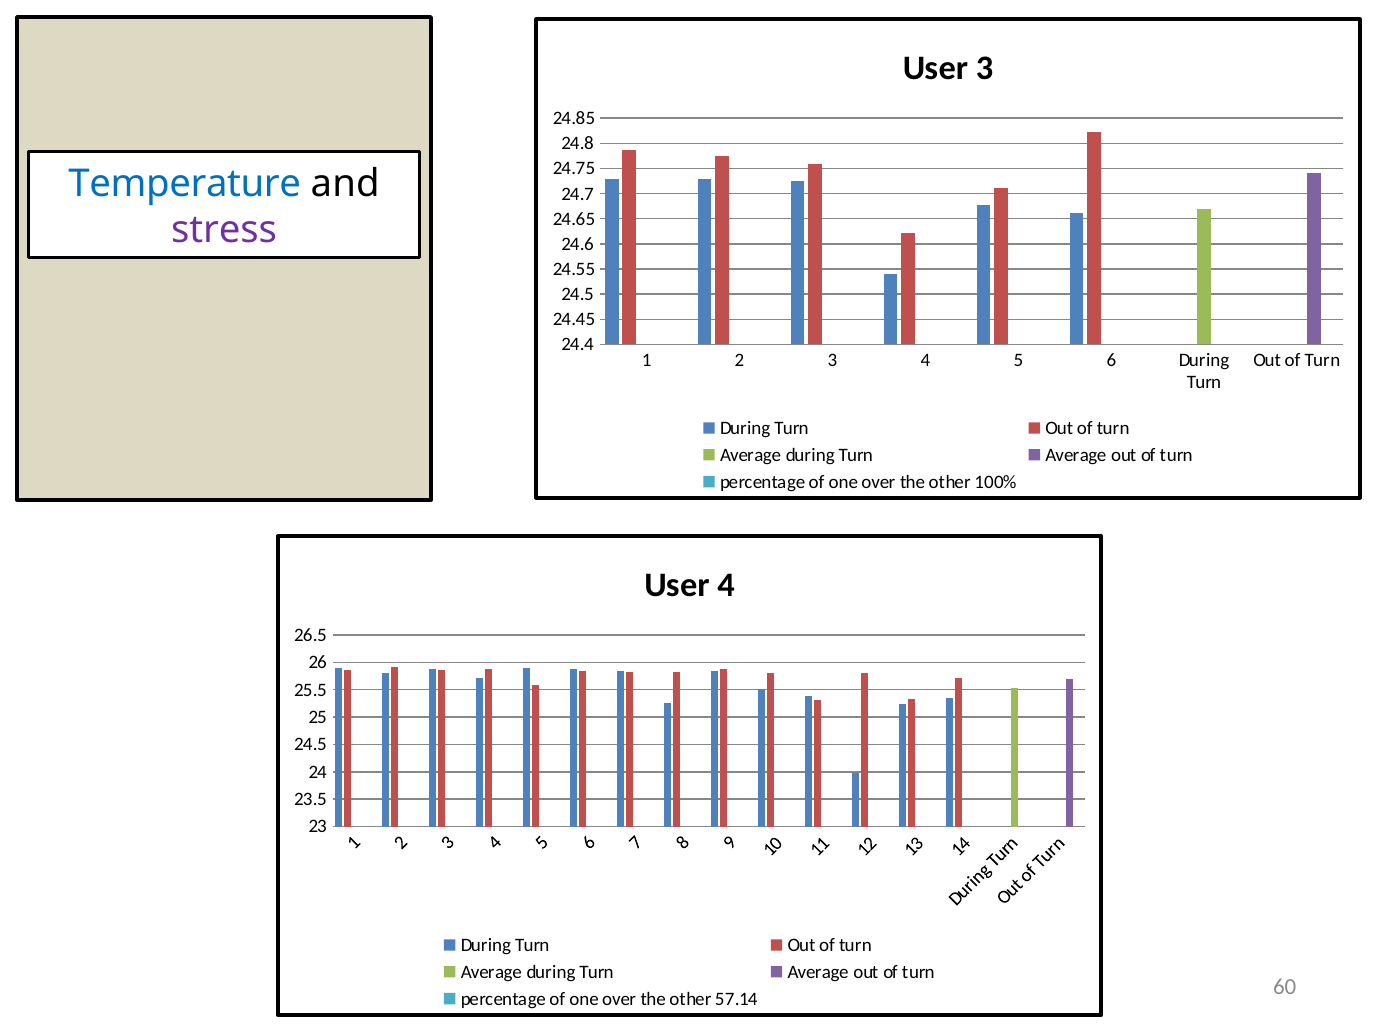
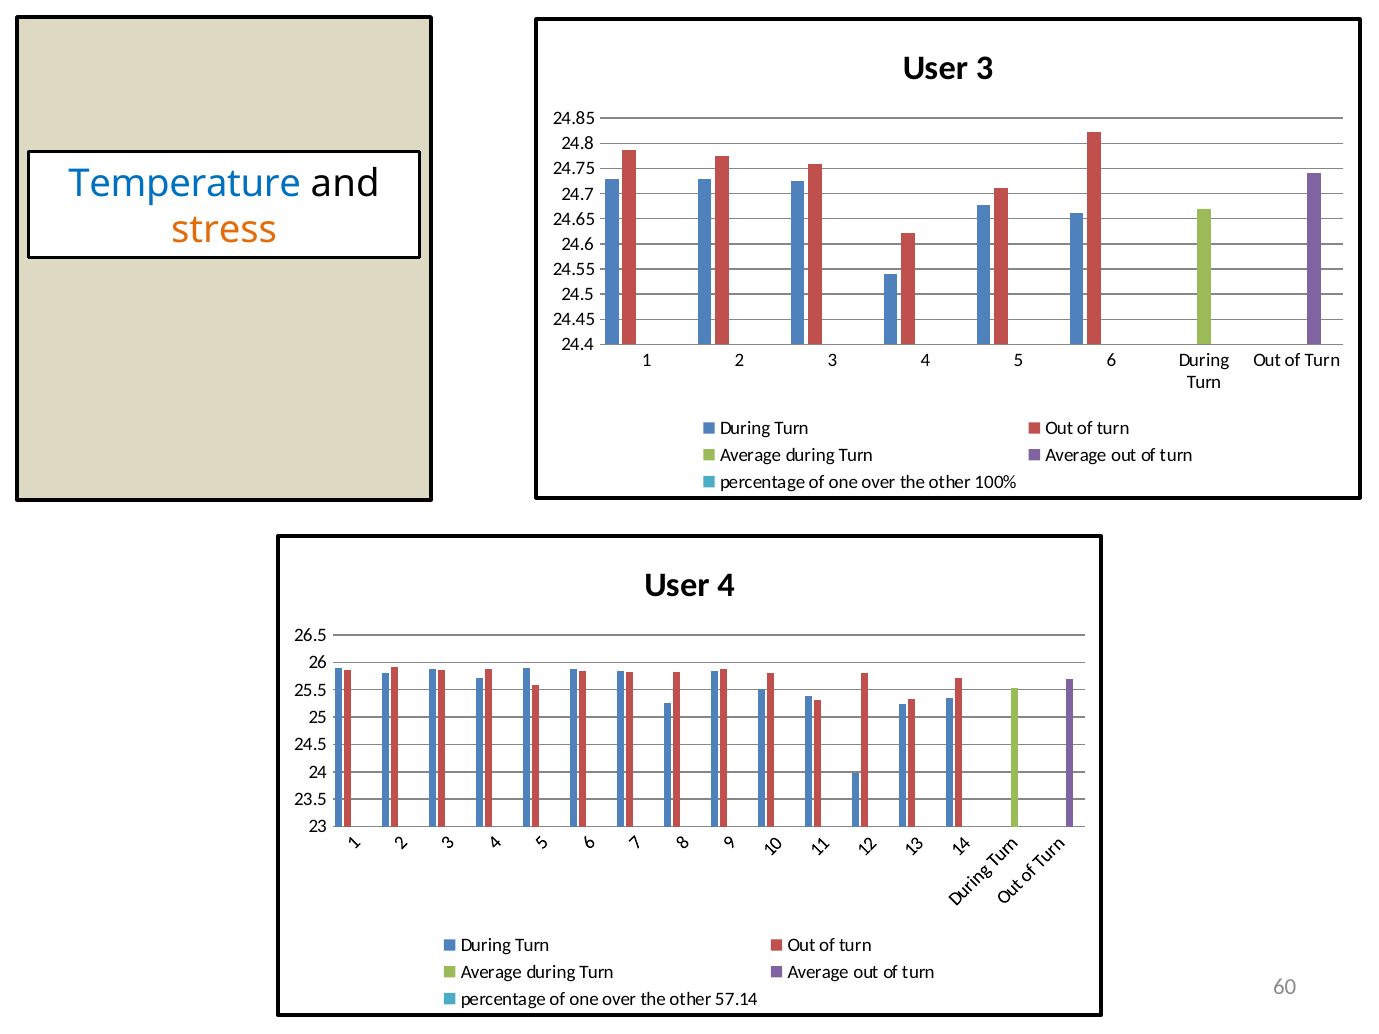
stress colour: purple -> orange
